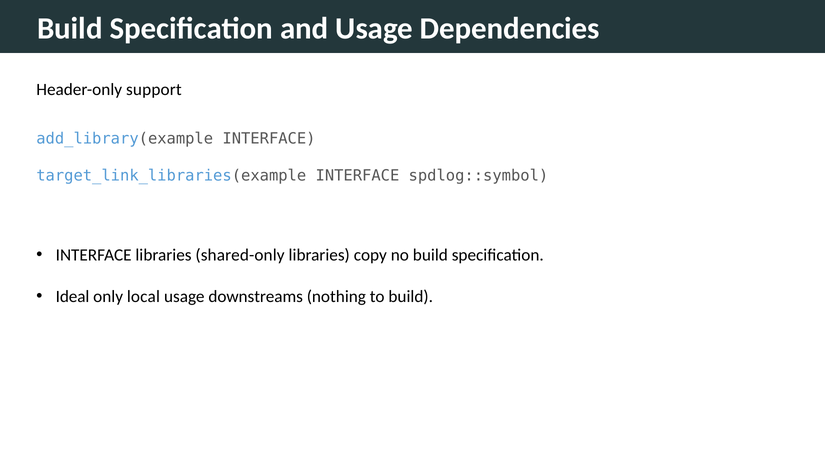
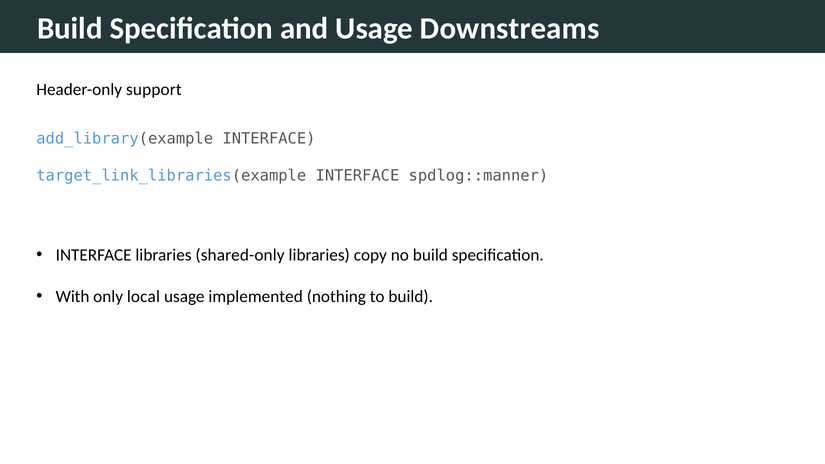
Dependencies: Dependencies -> Downstreams
spdlog::symbol: spdlog::symbol -> spdlog::manner
Ideal: Ideal -> With
downstreams: downstreams -> implemented
